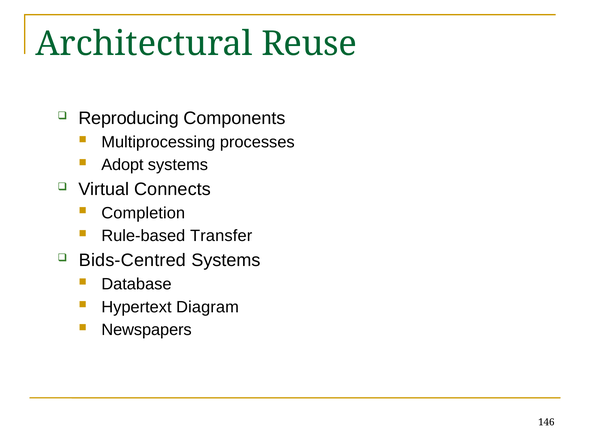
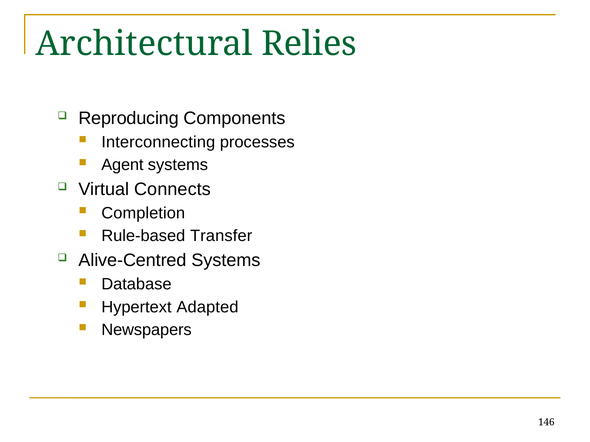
Reuse: Reuse -> Relies
Multiprocessing: Multiprocessing -> Interconnecting
Adopt: Adopt -> Agent
Bids-Centred: Bids-Centred -> Alive-Centred
Diagram: Diagram -> Adapted
